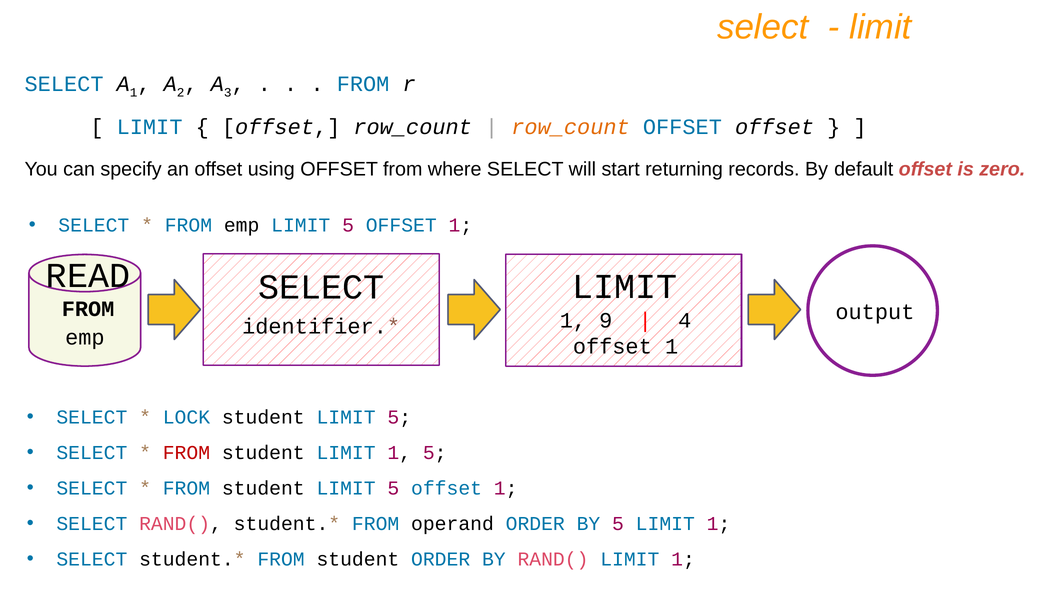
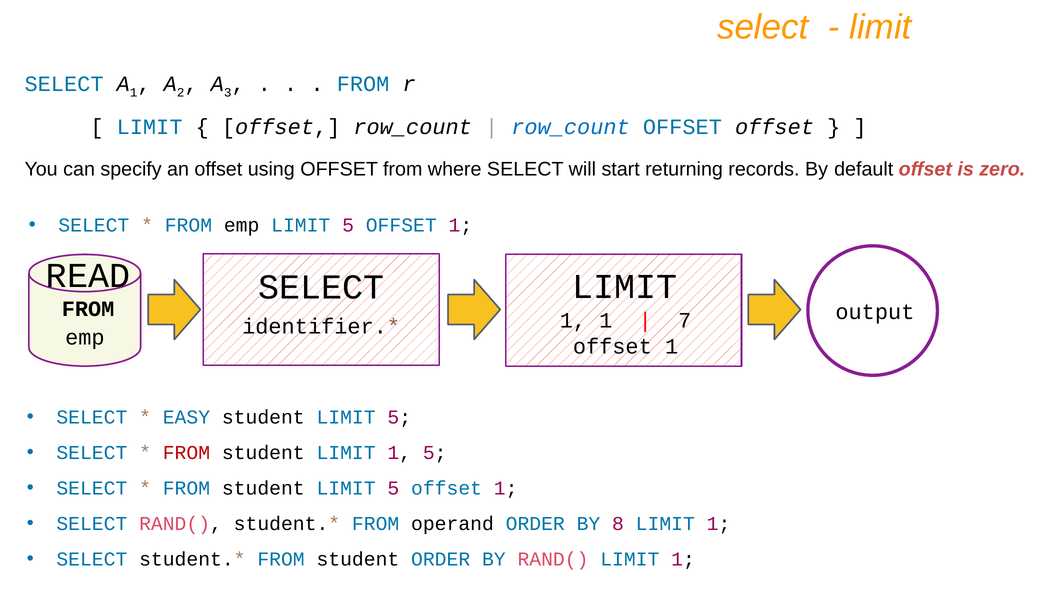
row_count at (571, 127) colour: orange -> blue
1 9: 9 -> 1
4: 4 -> 7
LOCK: LOCK -> EASY
BY 5: 5 -> 8
